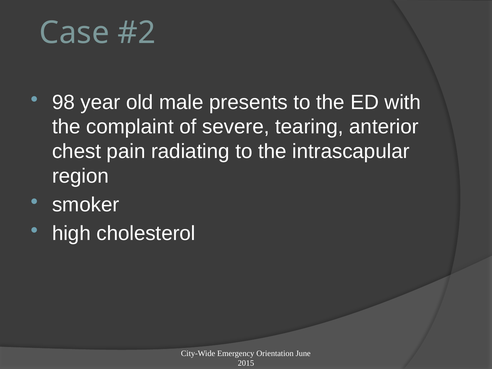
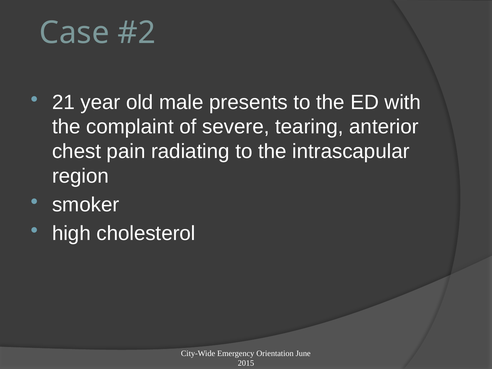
98: 98 -> 21
